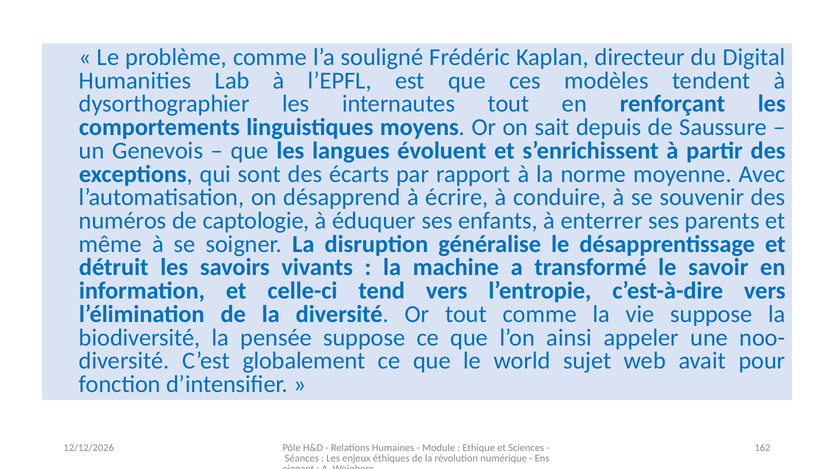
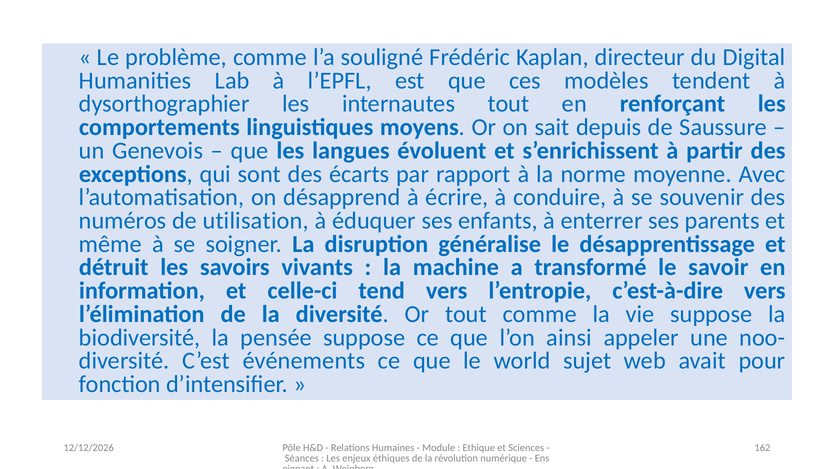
captologie: captologie -> utilisation
globalement: globalement -> événements
